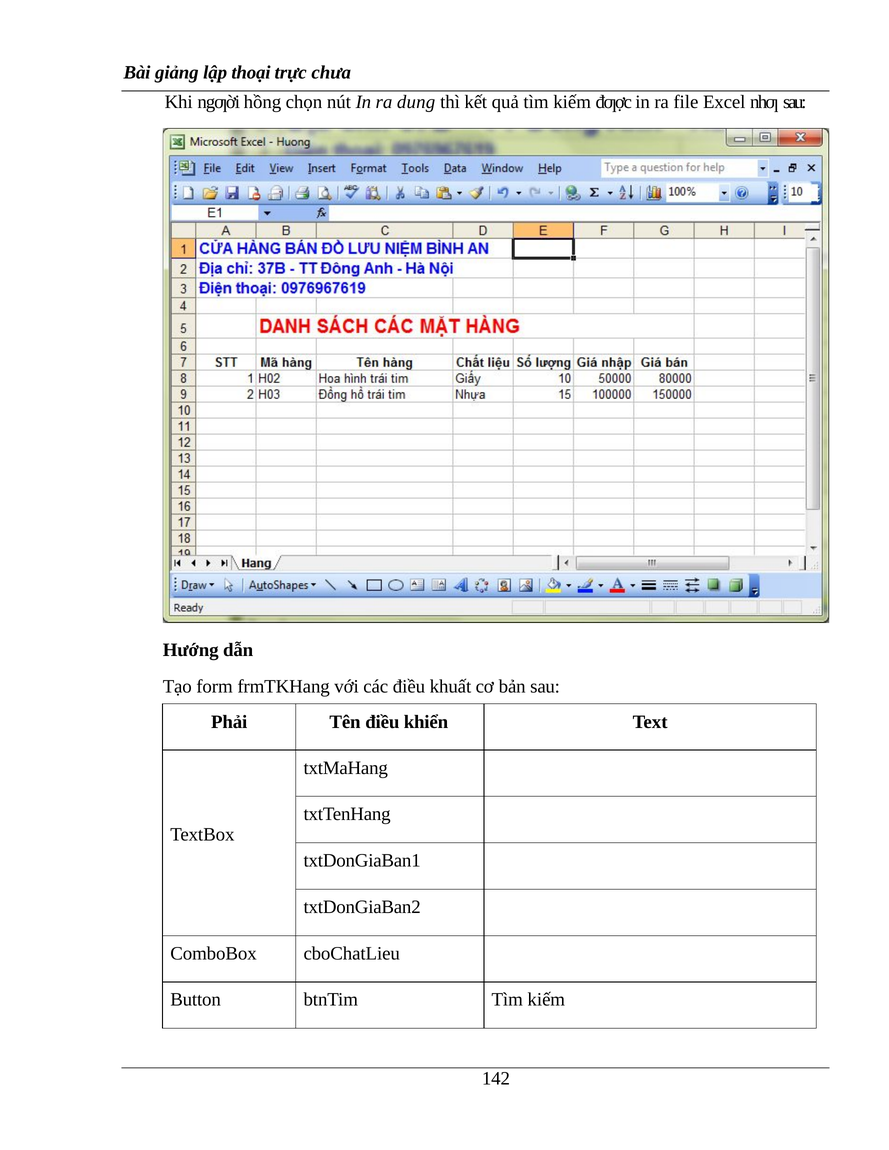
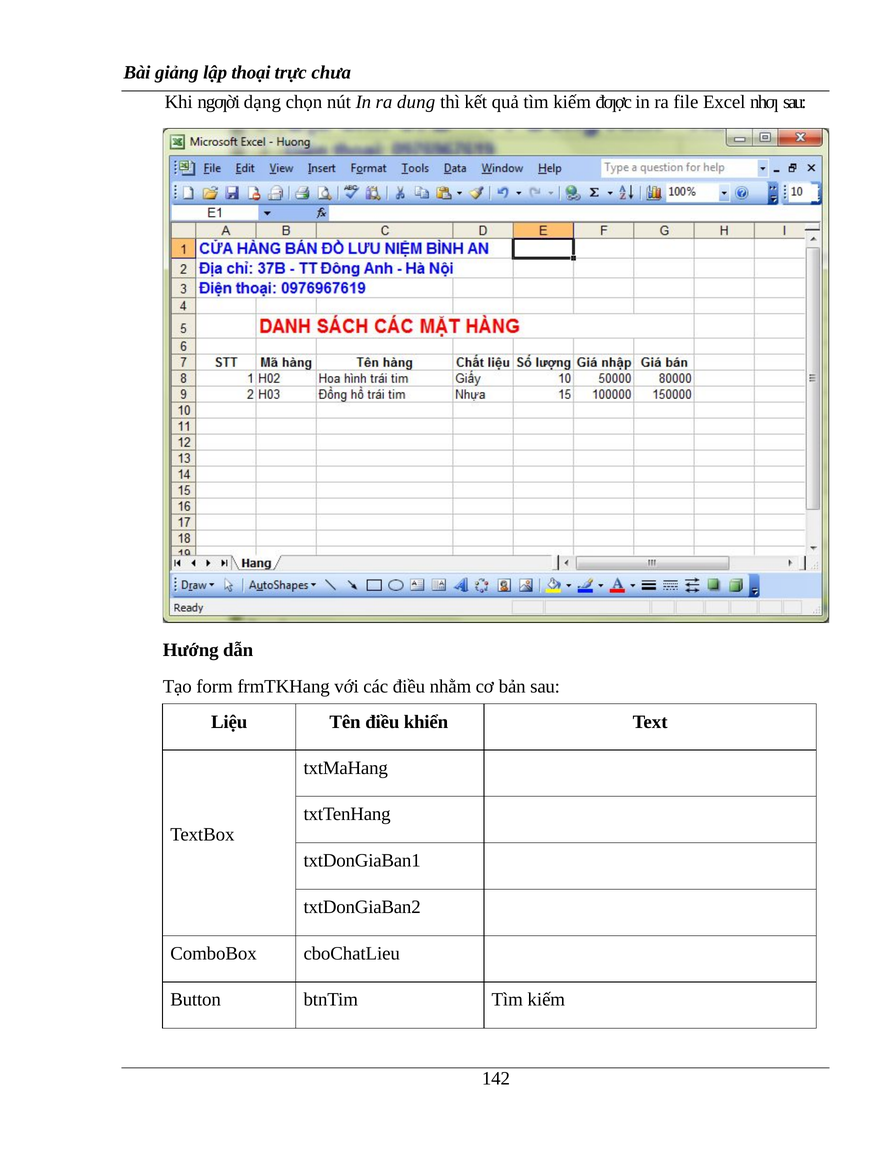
hồng: hồng -> dạng
khuất: khuất -> nhằm
Phải: Phải -> Liệu
